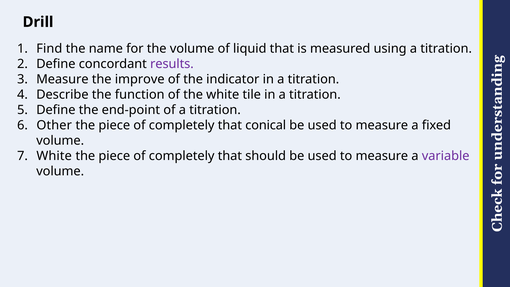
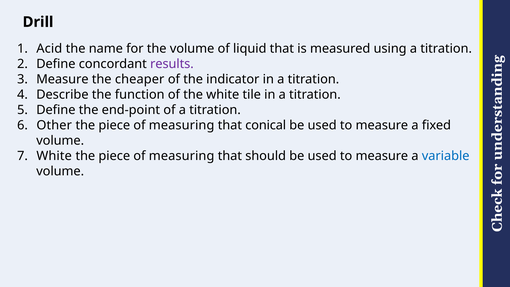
Find: Find -> Acid
improve: improve -> cheaper
completely at (182, 125): completely -> measuring
completely at (182, 156): completely -> measuring
variable colour: purple -> blue
